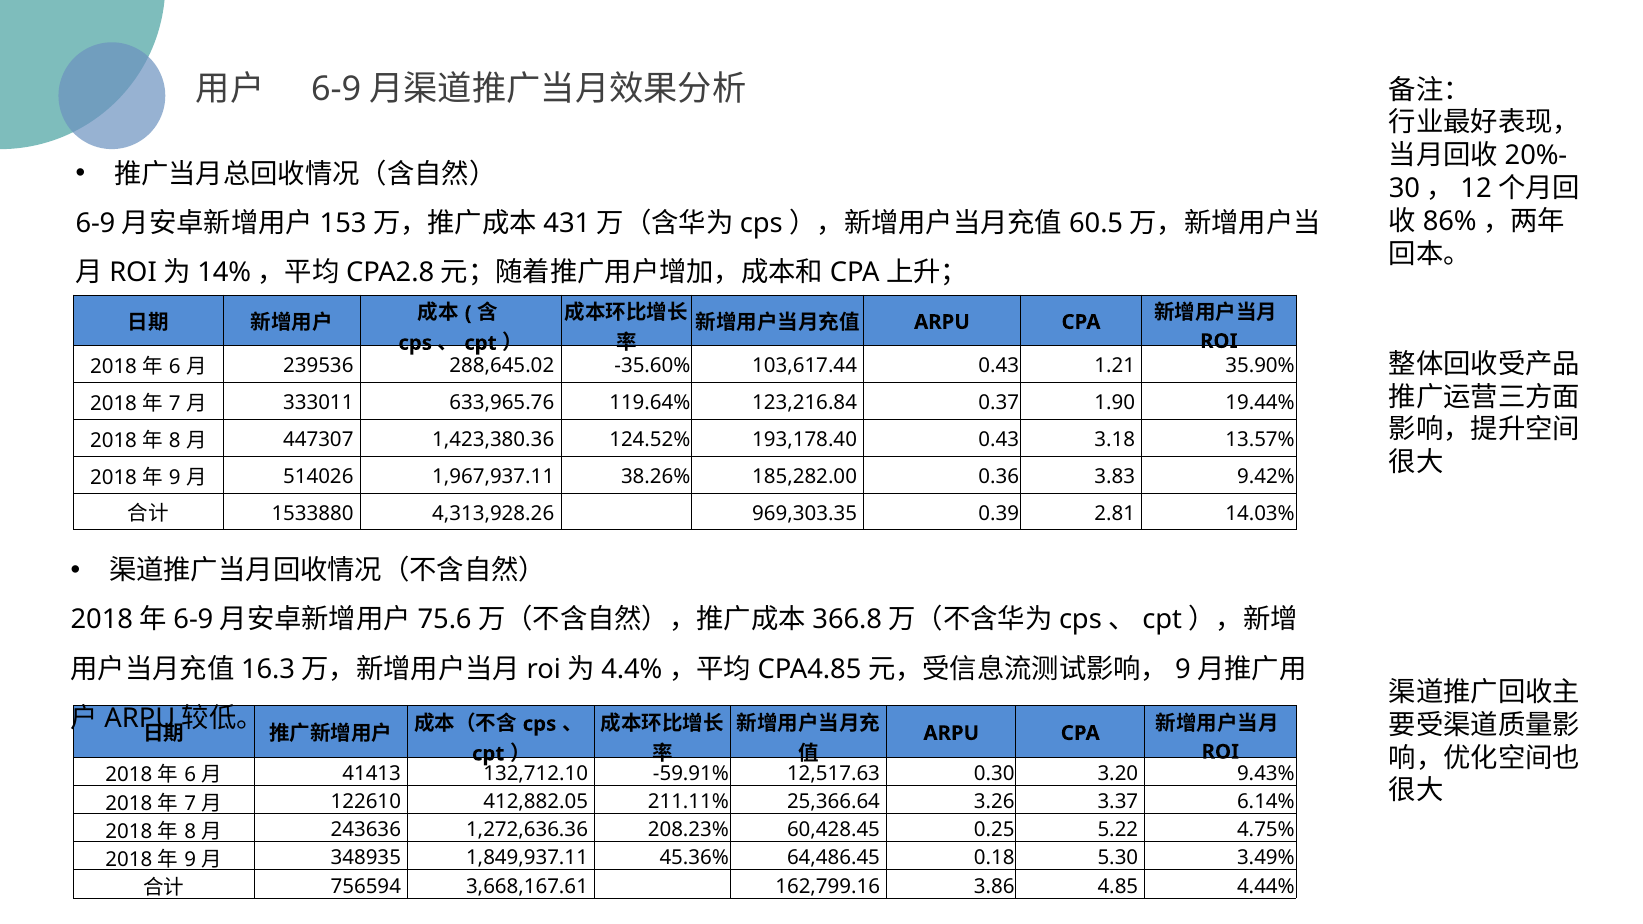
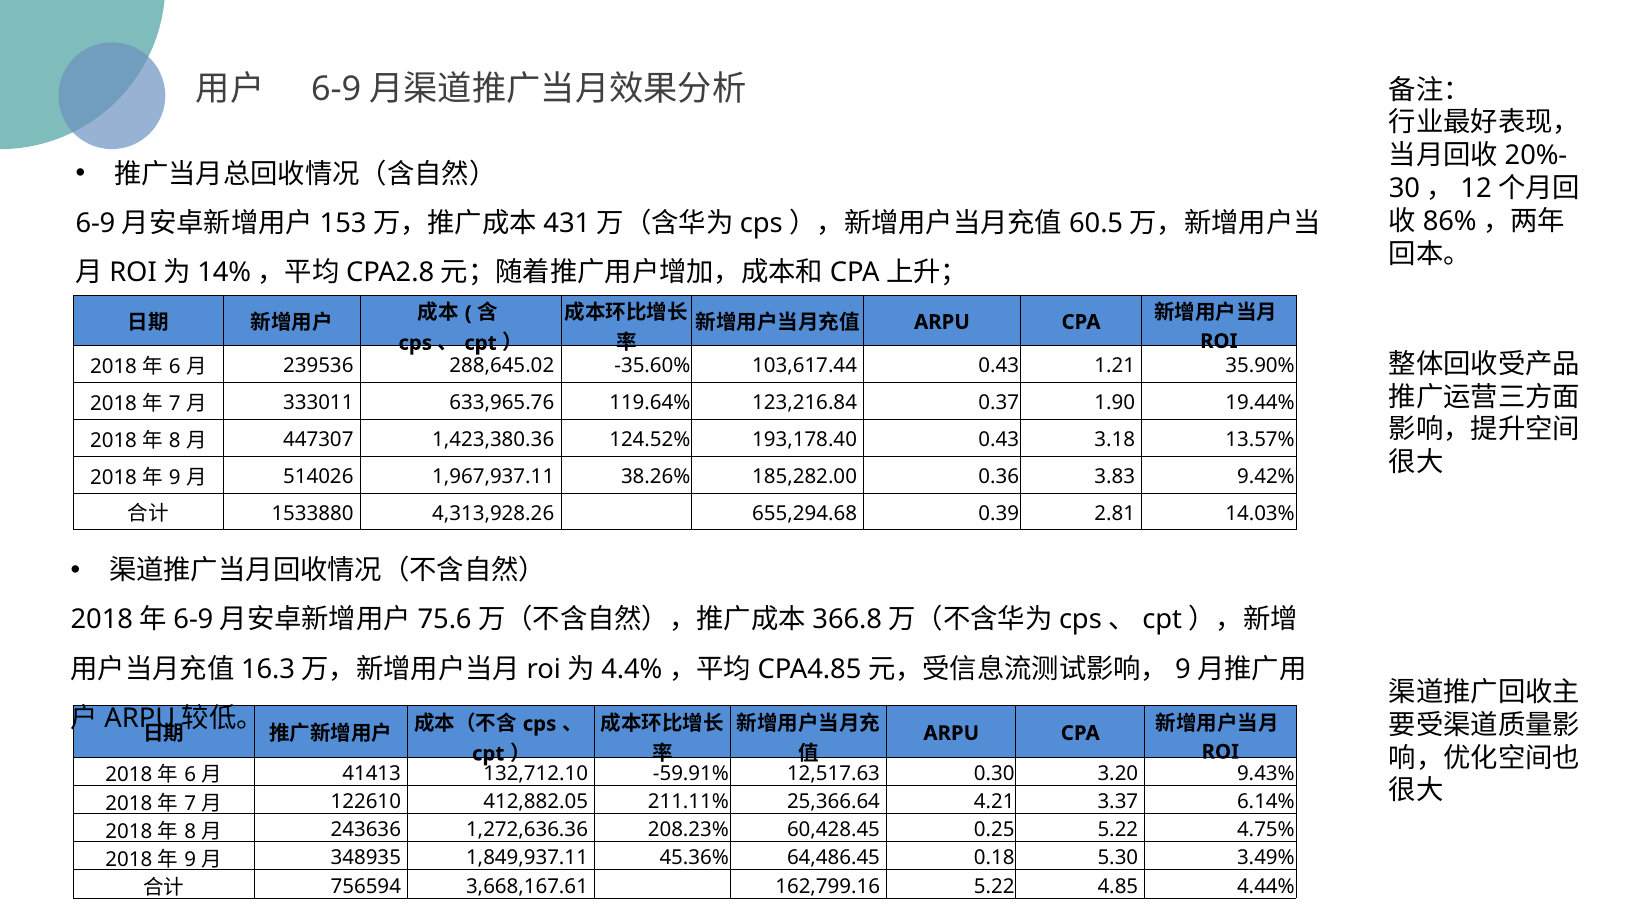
969,303.35: 969,303.35 -> 655,294.68
3.26: 3.26 -> 4.21
162,799.16 3.86: 3.86 -> 5.22
